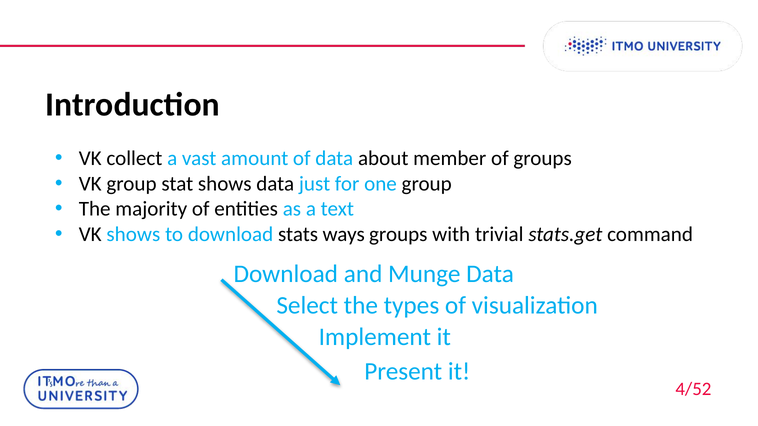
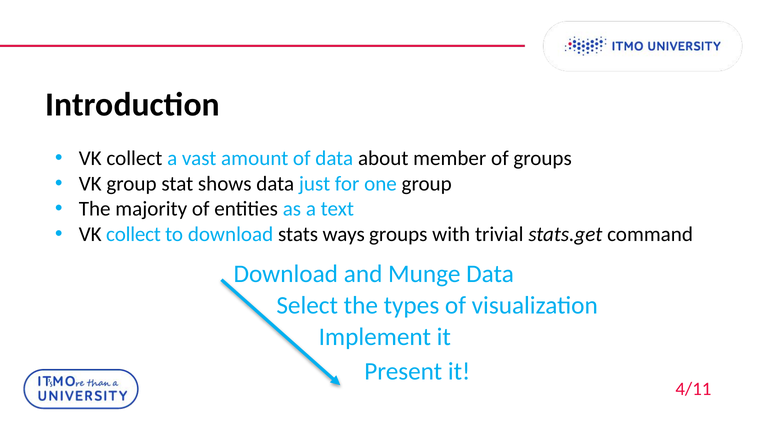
shows at (133, 235): shows -> collect
4/52: 4/52 -> 4/11
